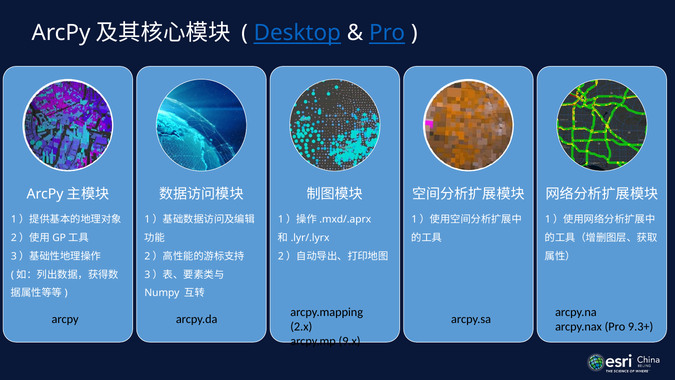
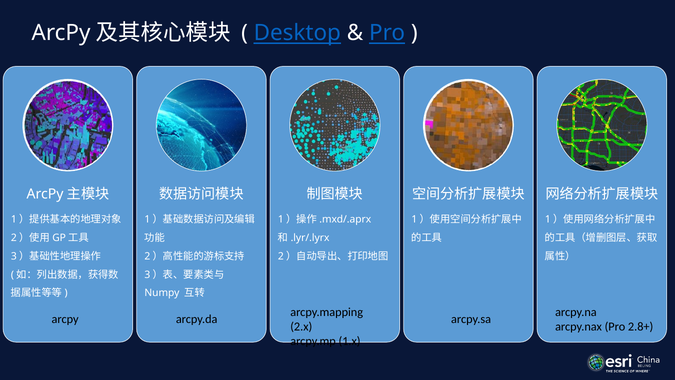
9.3+: 9.3+ -> 2.8+
9.x: 9.x -> 1.x
